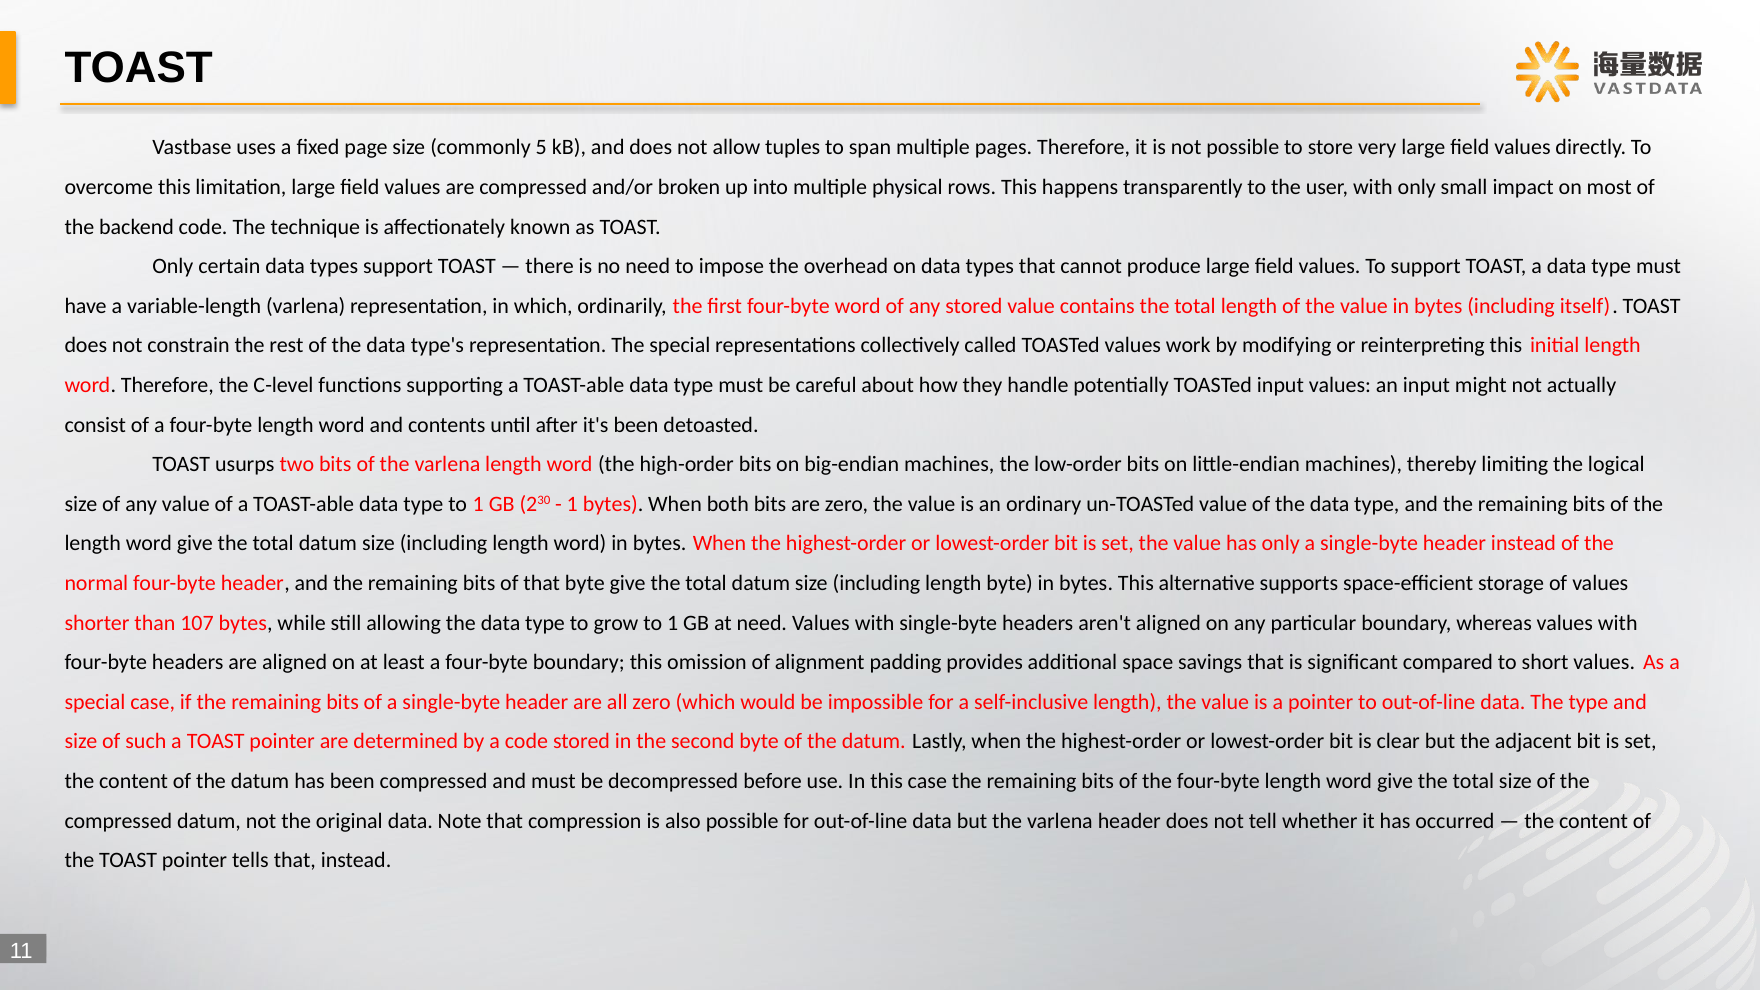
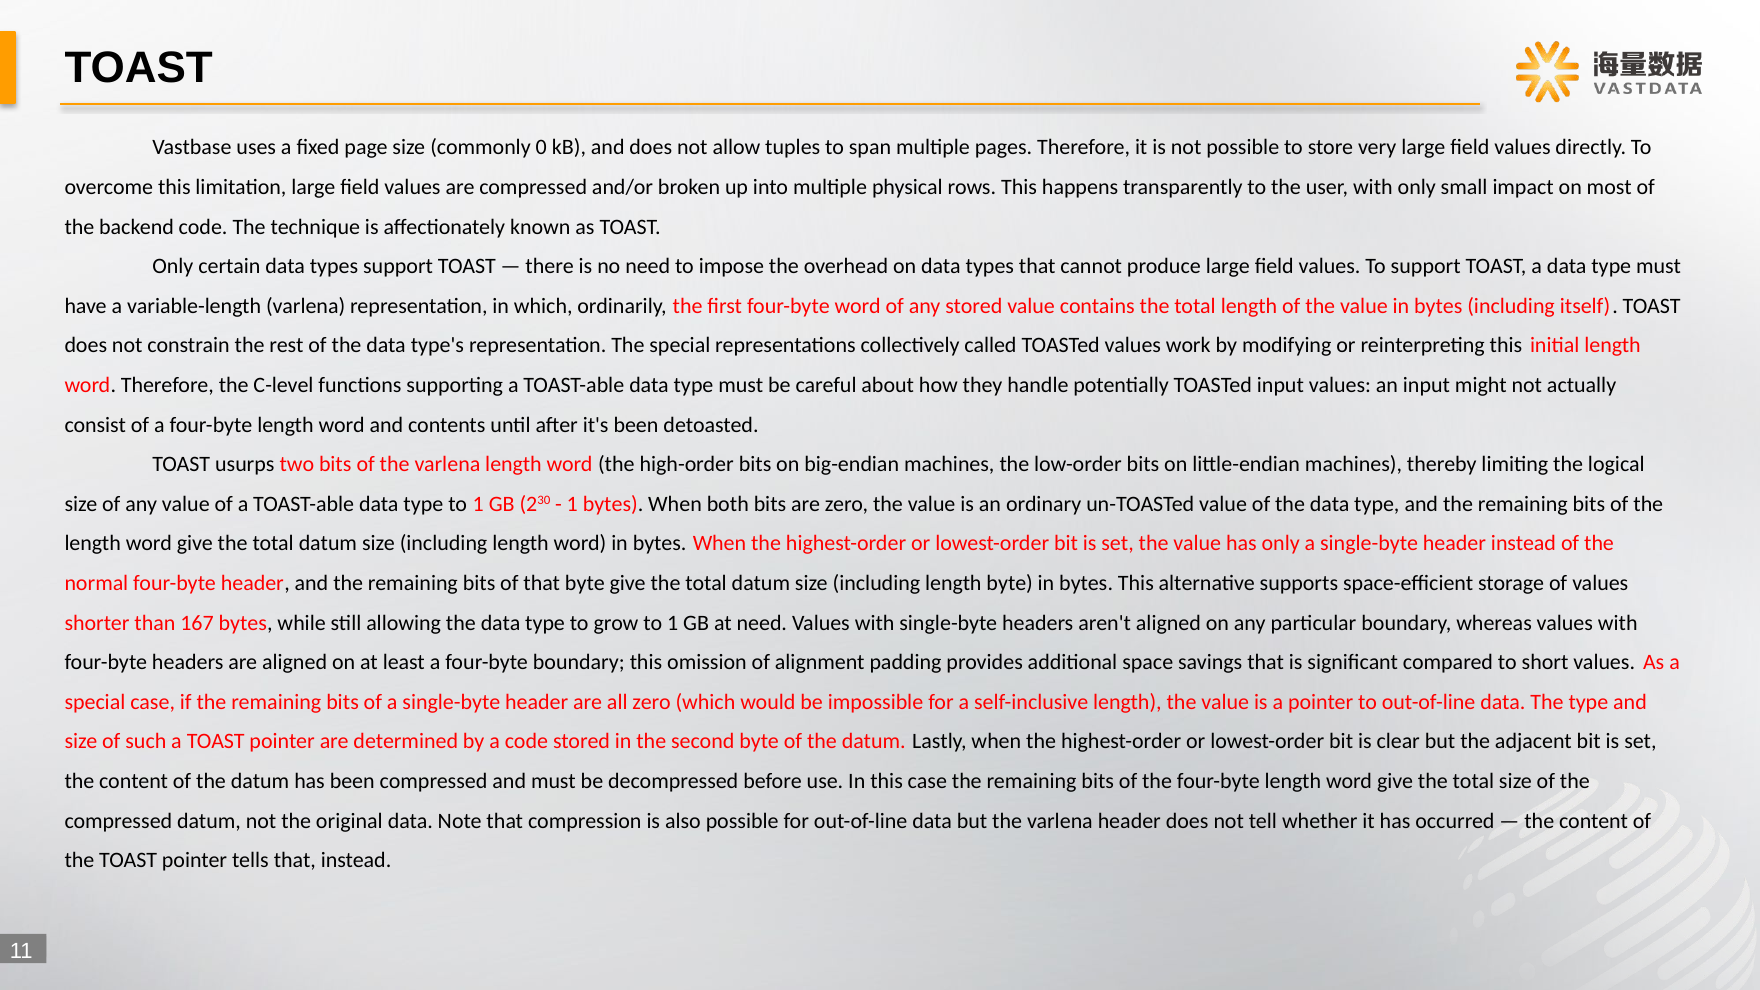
5: 5 -> 0
107: 107 -> 167
